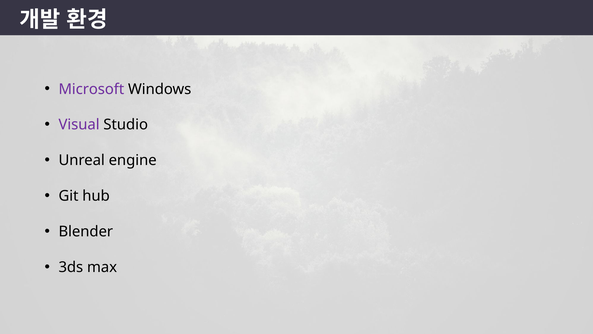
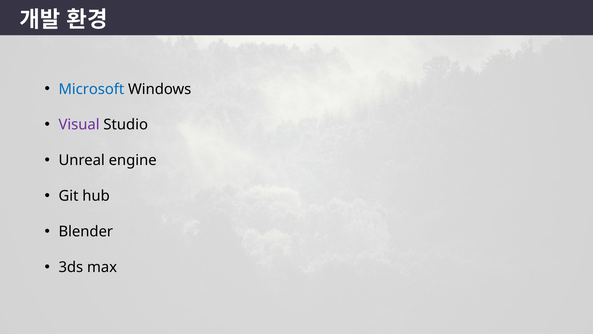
Microsoft colour: purple -> blue
